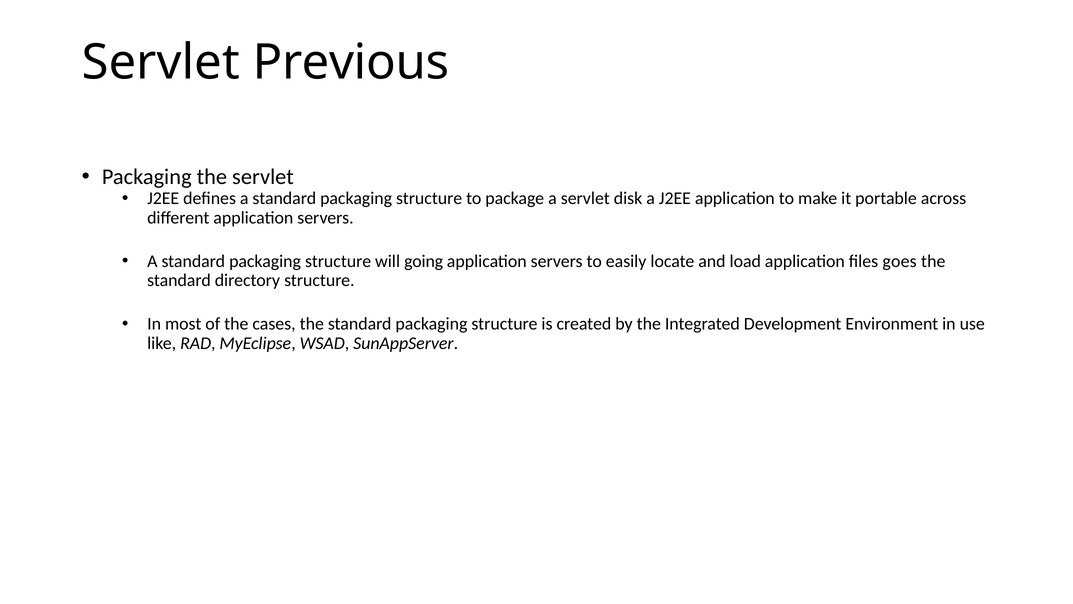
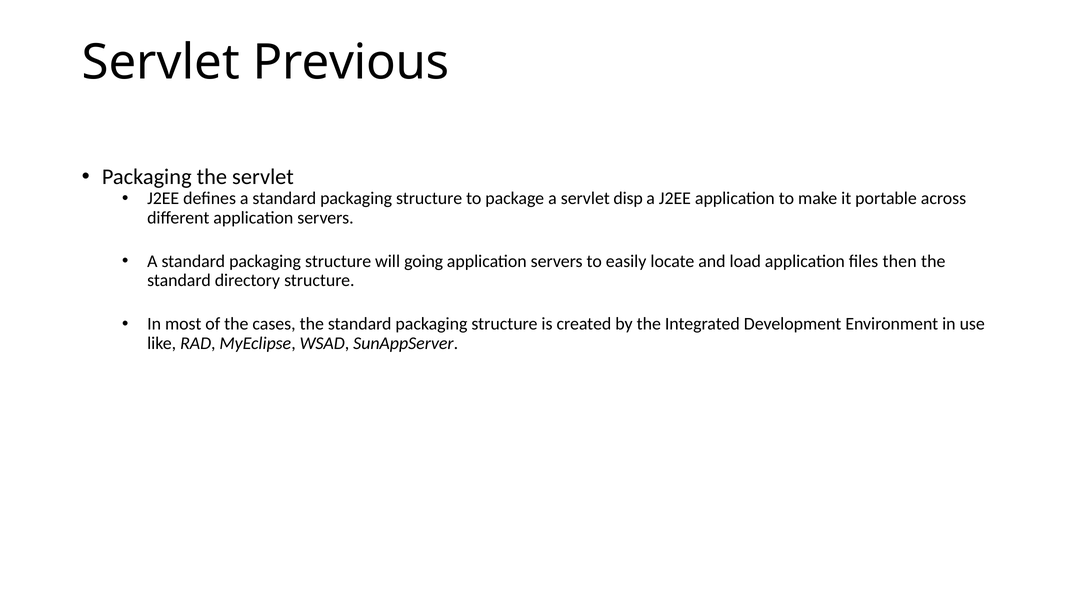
disk: disk -> disp
goes: goes -> then
